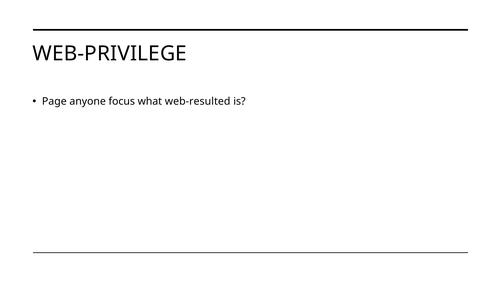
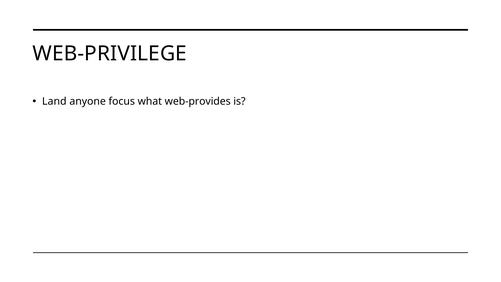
Page: Page -> Land
web-resulted: web-resulted -> web-provides
